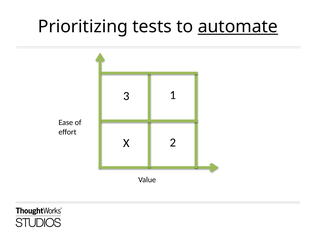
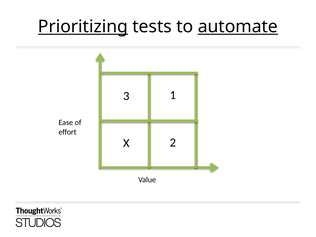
Prioritizing underline: none -> present
